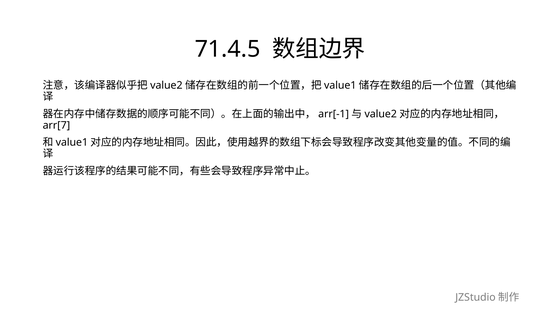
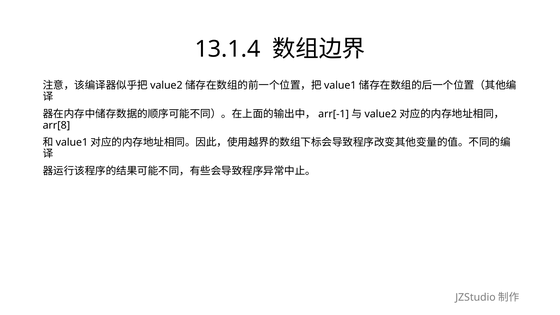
71.4.5: 71.4.5 -> 13.1.4
arr[7: arr[7 -> arr[8
